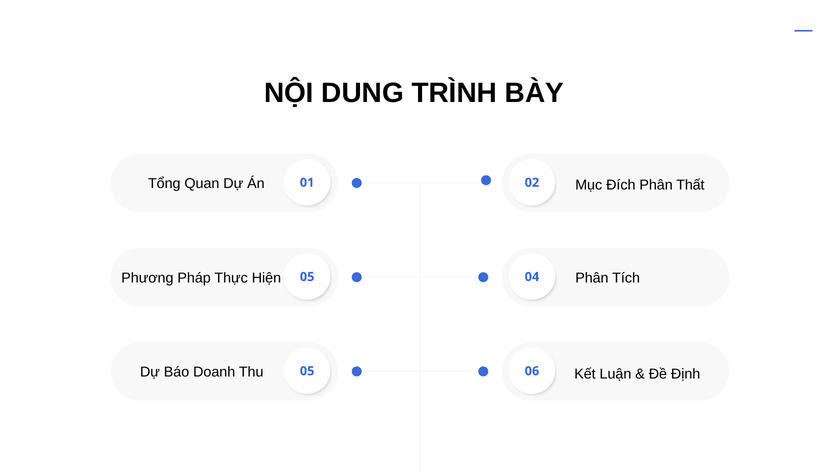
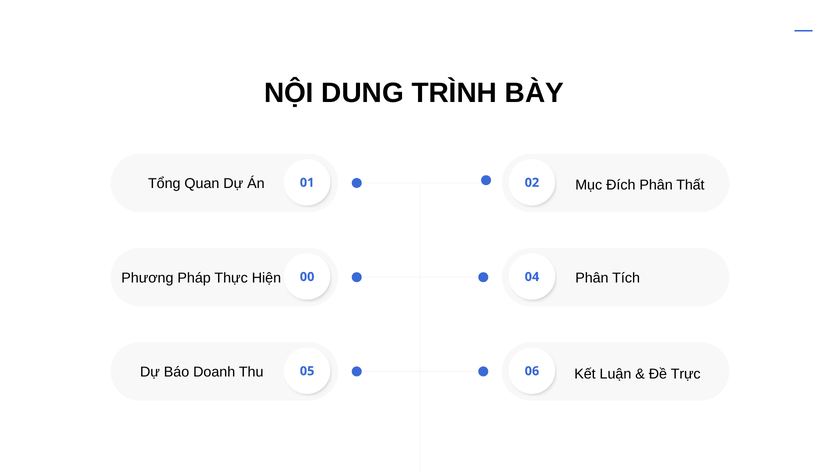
Hiện 05: 05 -> 00
Định: Định -> Trực
